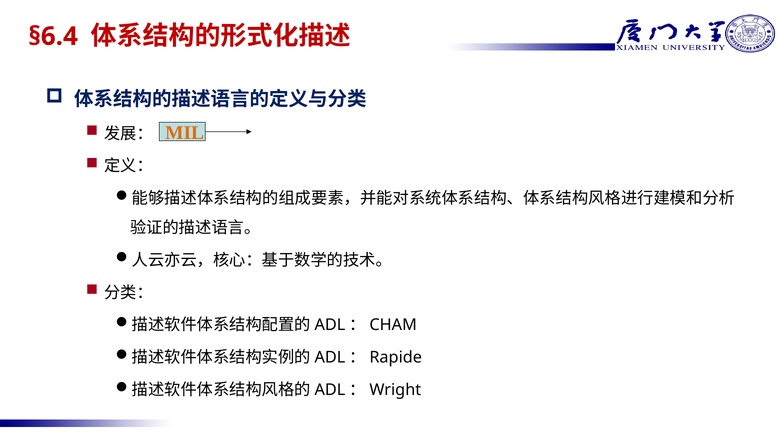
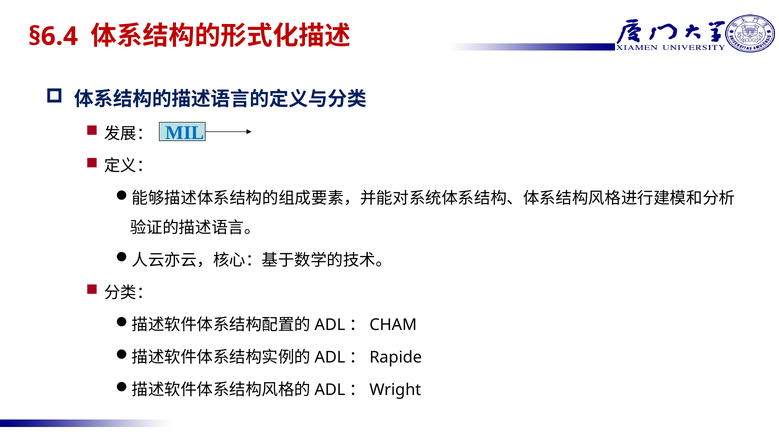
MIL colour: orange -> blue
